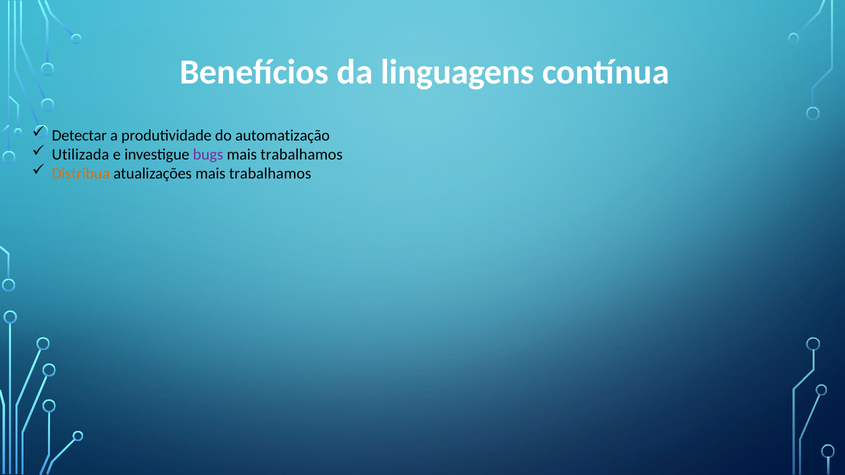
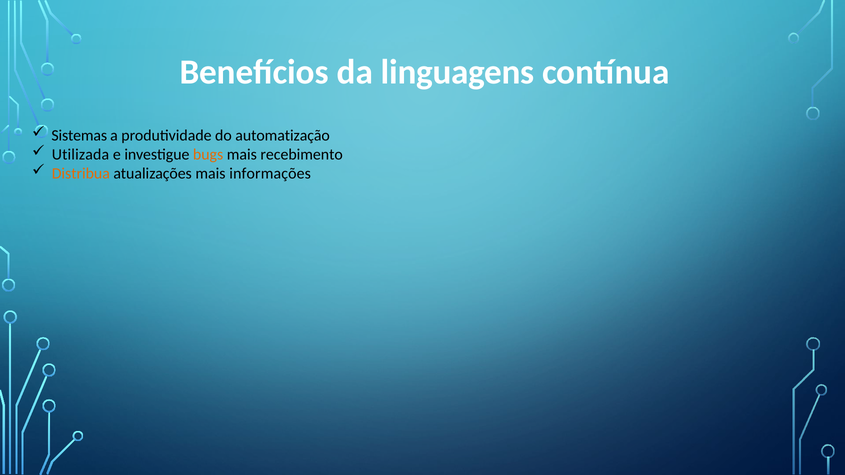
Detectar: Detectar -> Sistemas
bugs colour: purple -> orange
trabalhamos at (302, 155): trabalhamos -> recebimento
atualizações mais trabalhamos: trabalhamos -> informações
